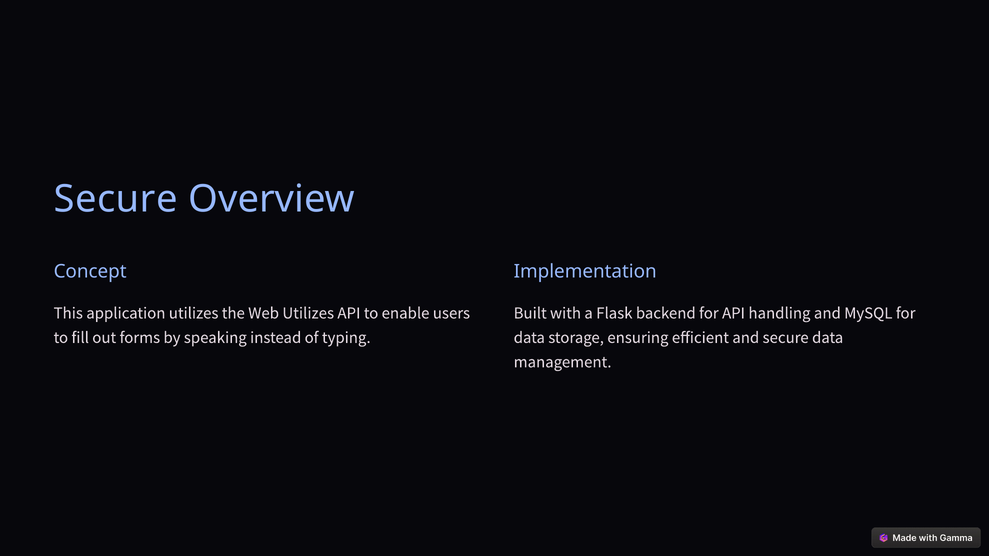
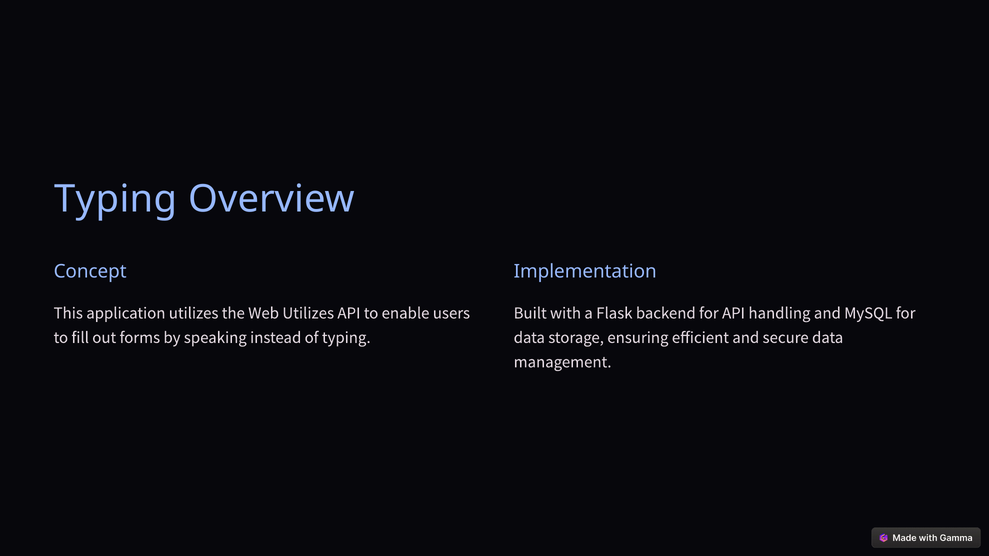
Secure at (116, 199): Secure -> Typing
